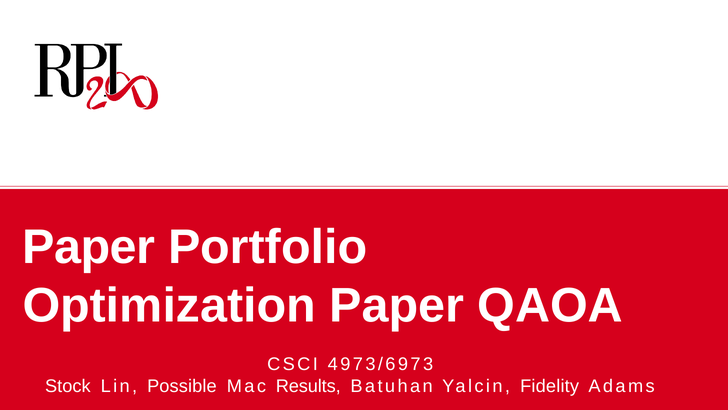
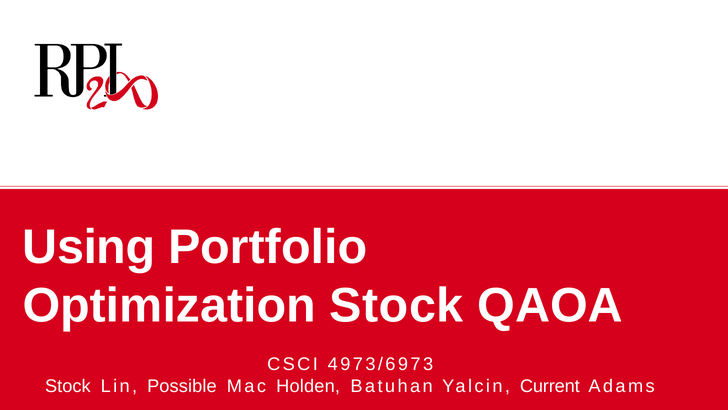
Paper at (89, 247): Paper -> Using
Optimization Paper: Paper -> Stock
Results: Results -> Holden
Fidelity: Fidelity -> Current
